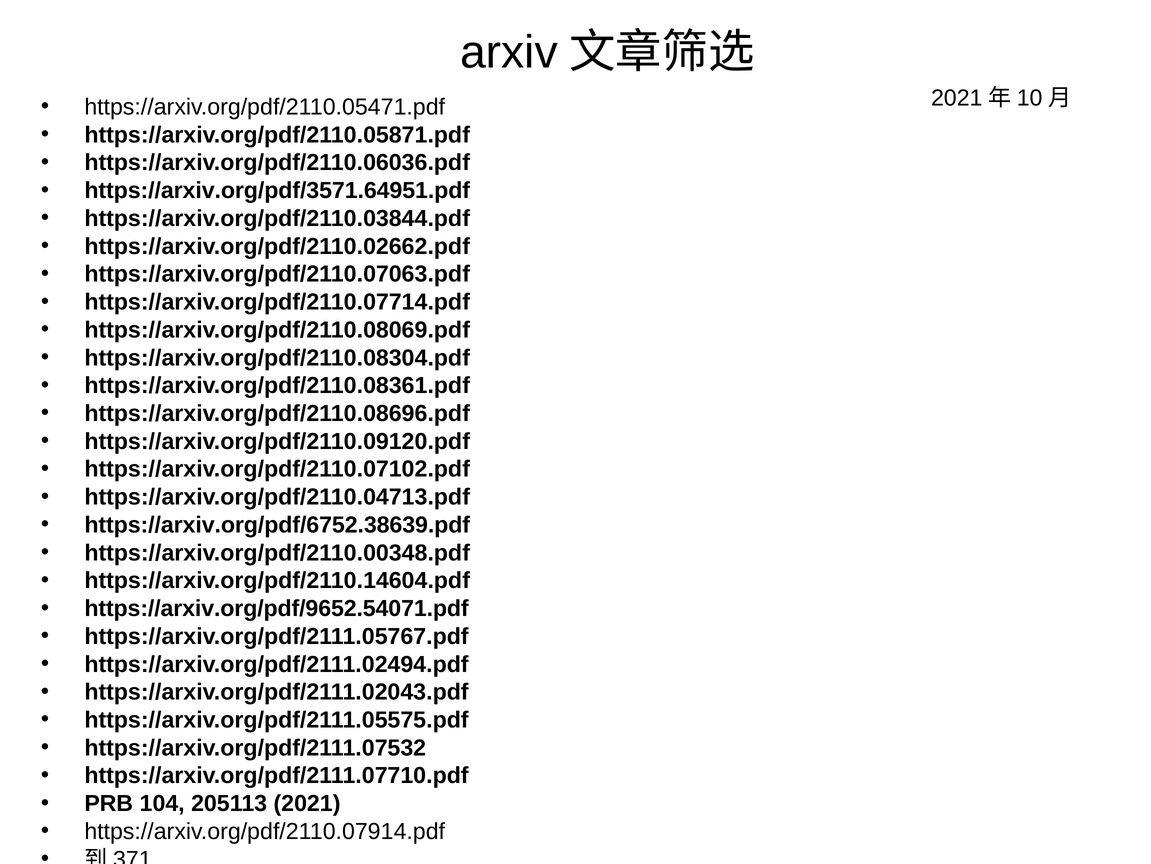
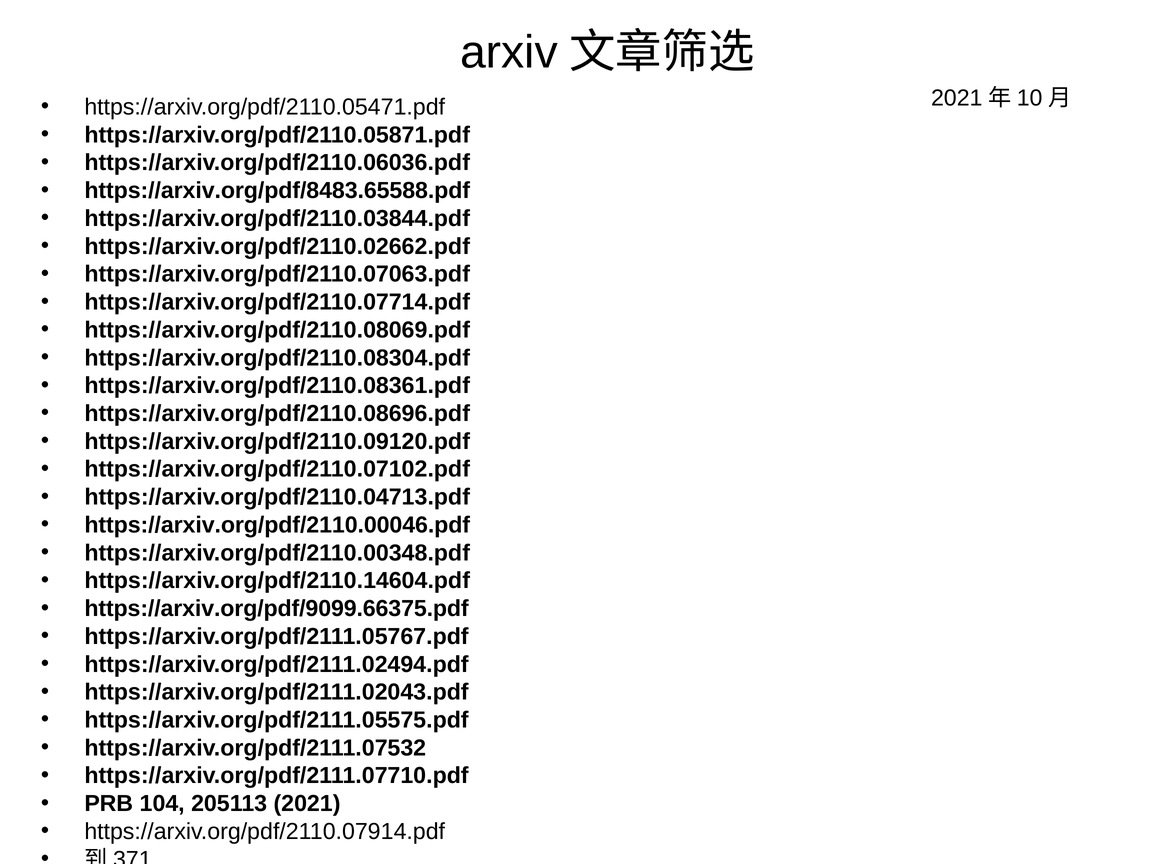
https://arxiv.org/pdf/3571.64951.pdf: https://arxiv.org/pdf/3571.64951.pdf -> https://arxiv.org/pdf/8483.65588.pdf
https://arxiv.org/pdf/6752.38639.pdf: https://arxiv.org/pdf/6752.38639.pdf -> https://arxiv.org/pdf/2110.00046.pdf
https://arxiv.org/pdf/9652.54071.pdf: https://arxiv.org/pdf/9652.54071.pdf -> https://arxiv.org/pdf/9099.66375.pdf
